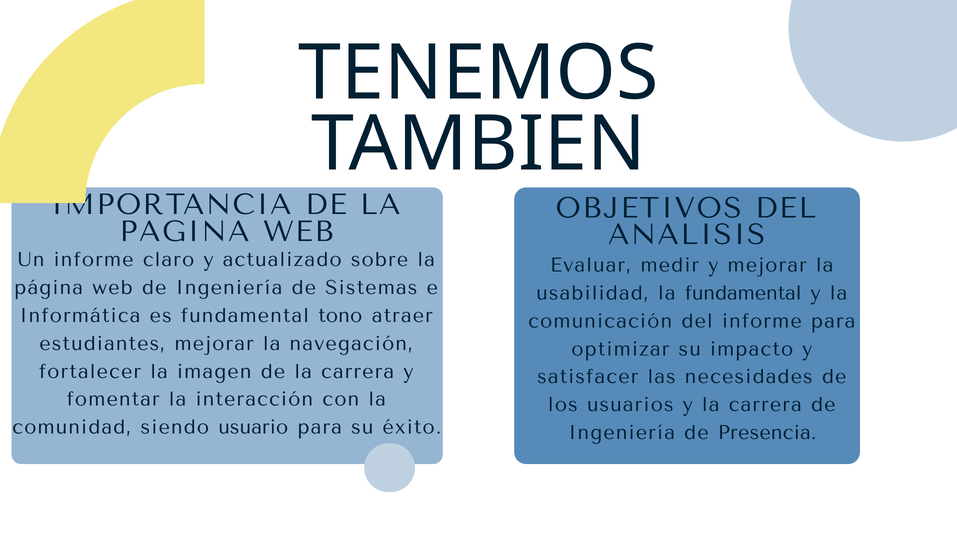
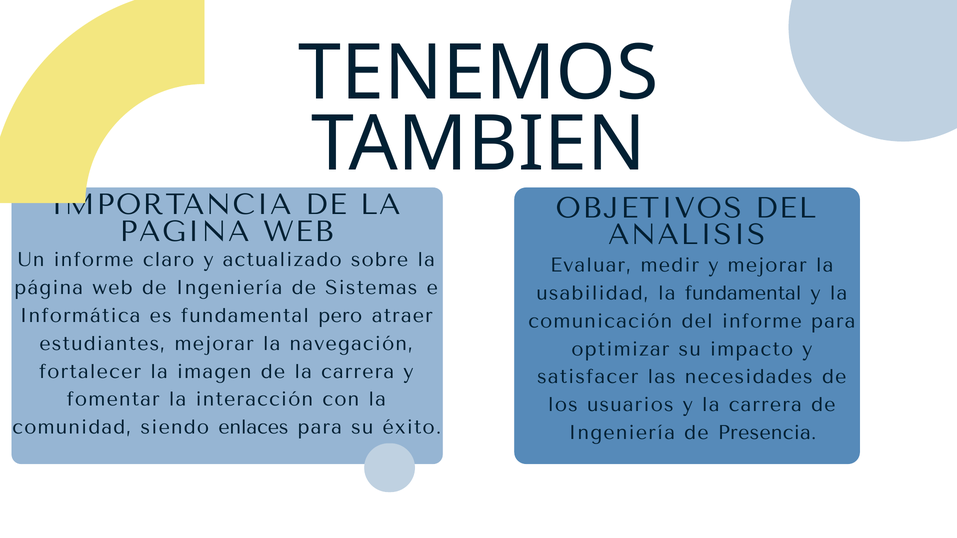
tono: tono -> pero
usuario: usuario -> enlaces
